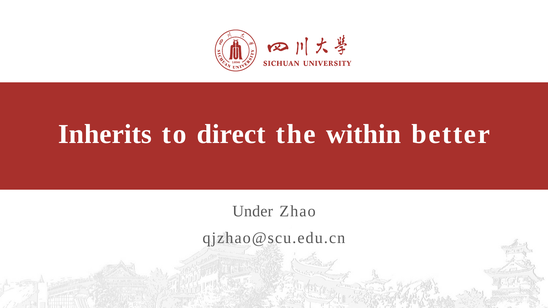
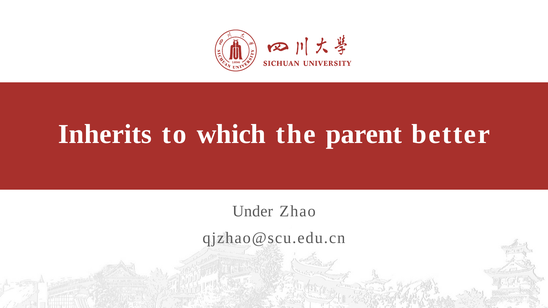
direct: direct -> which
within: within -> parent
